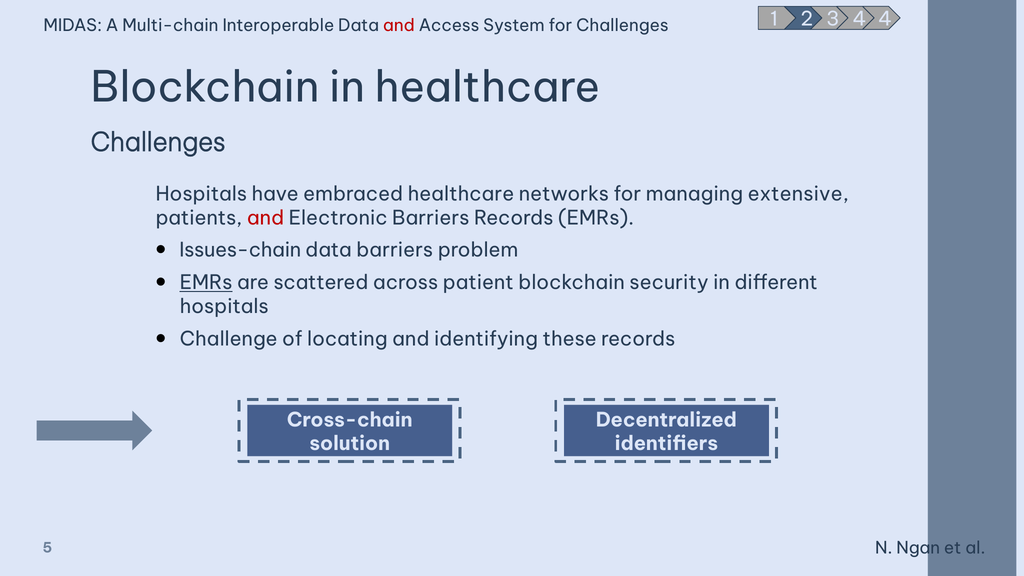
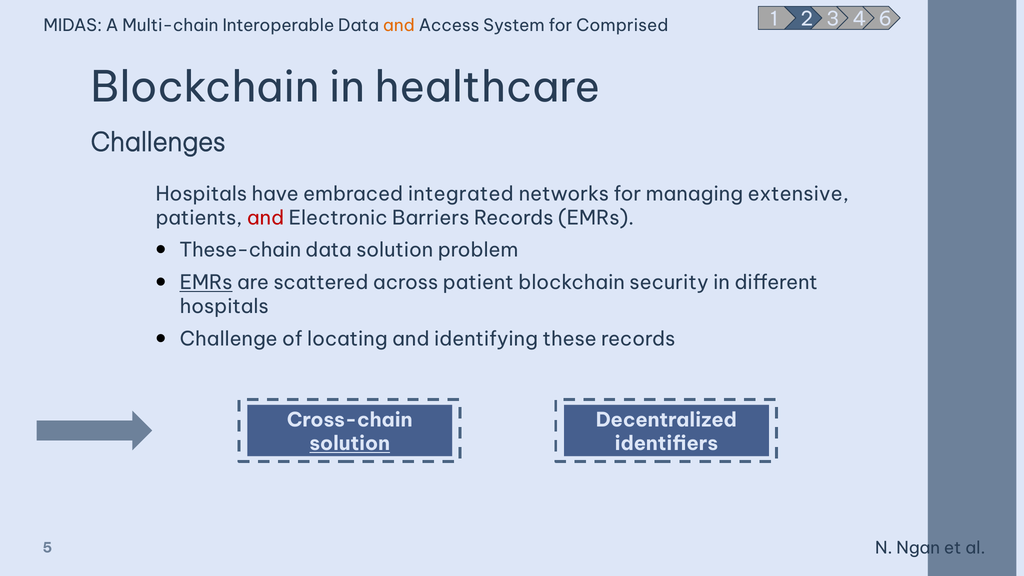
4 at (885, 19): 4 -> 6
and at (399, 25) colour: red -> orange
for Challenges: Challenges -> Comprised
embraced healthcare: healthcare -> integrated
Issues-chain: Issues-chain -> These-chain
data barriers: barriers -> solution
solution at (350, 444) underline: none -> present
